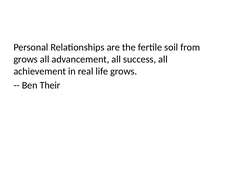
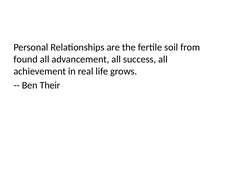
grows at (26, 59): grows -> found
